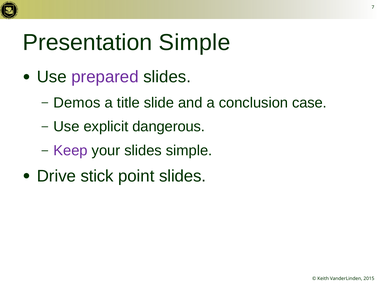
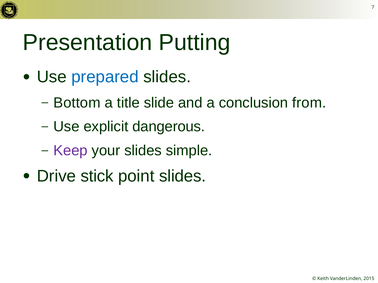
Presentation Simple: Simple -> Putting
prepared colour: purple -> blue
Demos: Demos -> Bottom
case: case -> from
